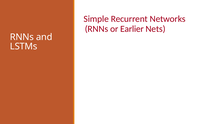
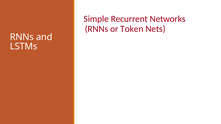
Earlier: Earlier -> Token
